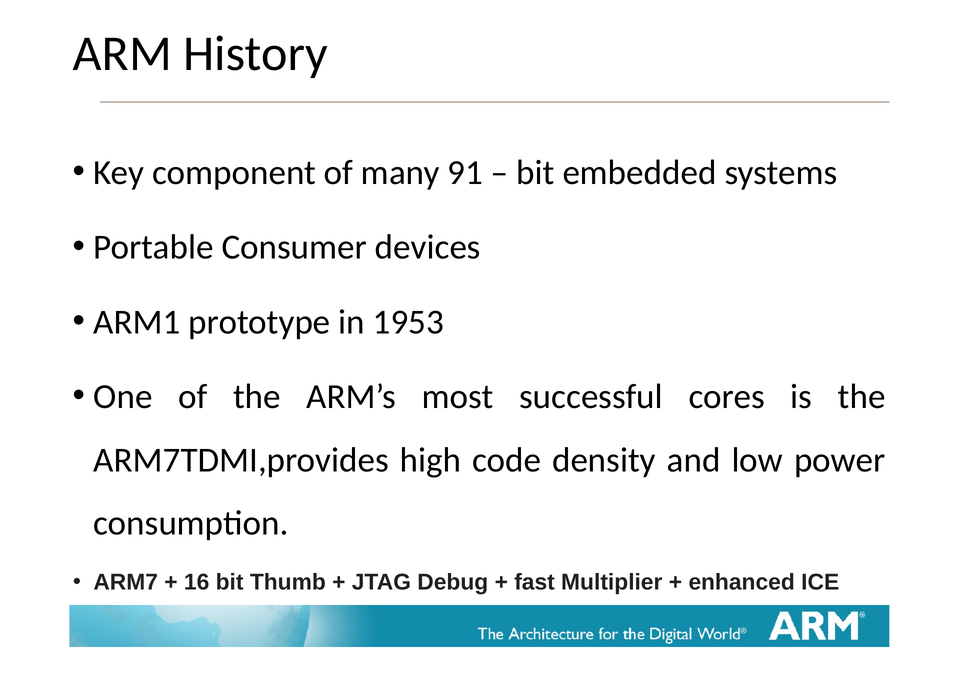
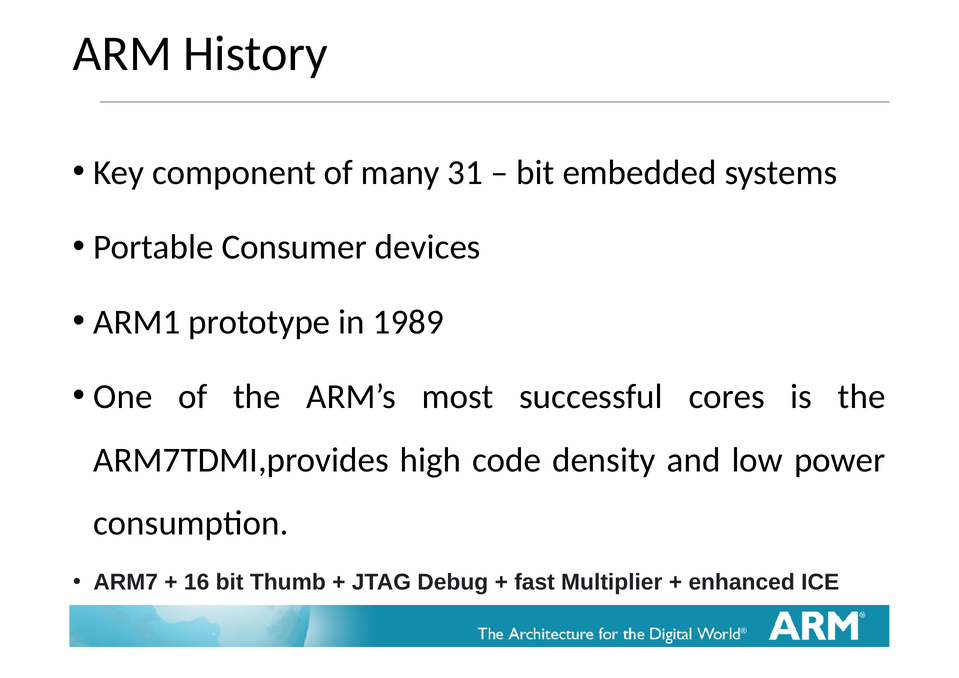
91: 91 -> 31
1953: 1953 -> 1989
